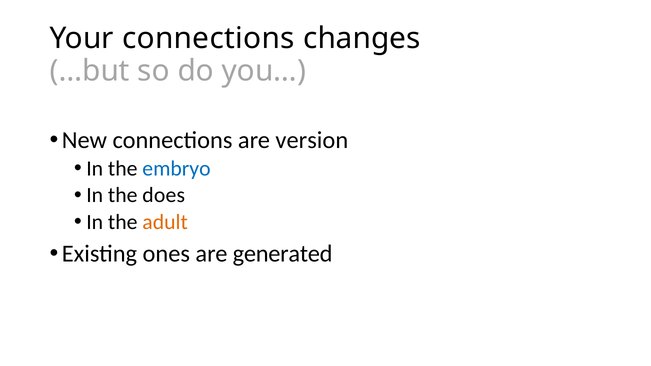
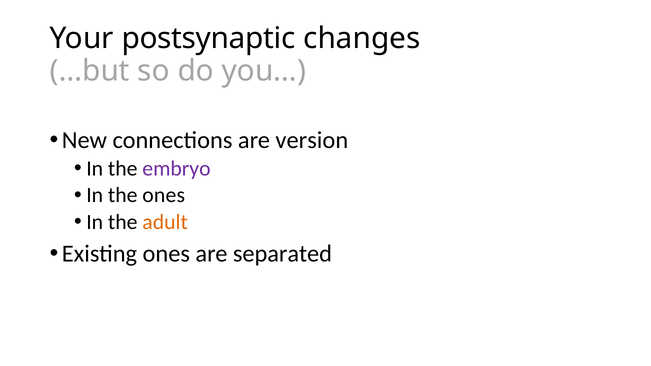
Your connections: connections -> postsynaptic
embryo colour: blue -> purple
the does: does -> ones
generated: generated -> separated
